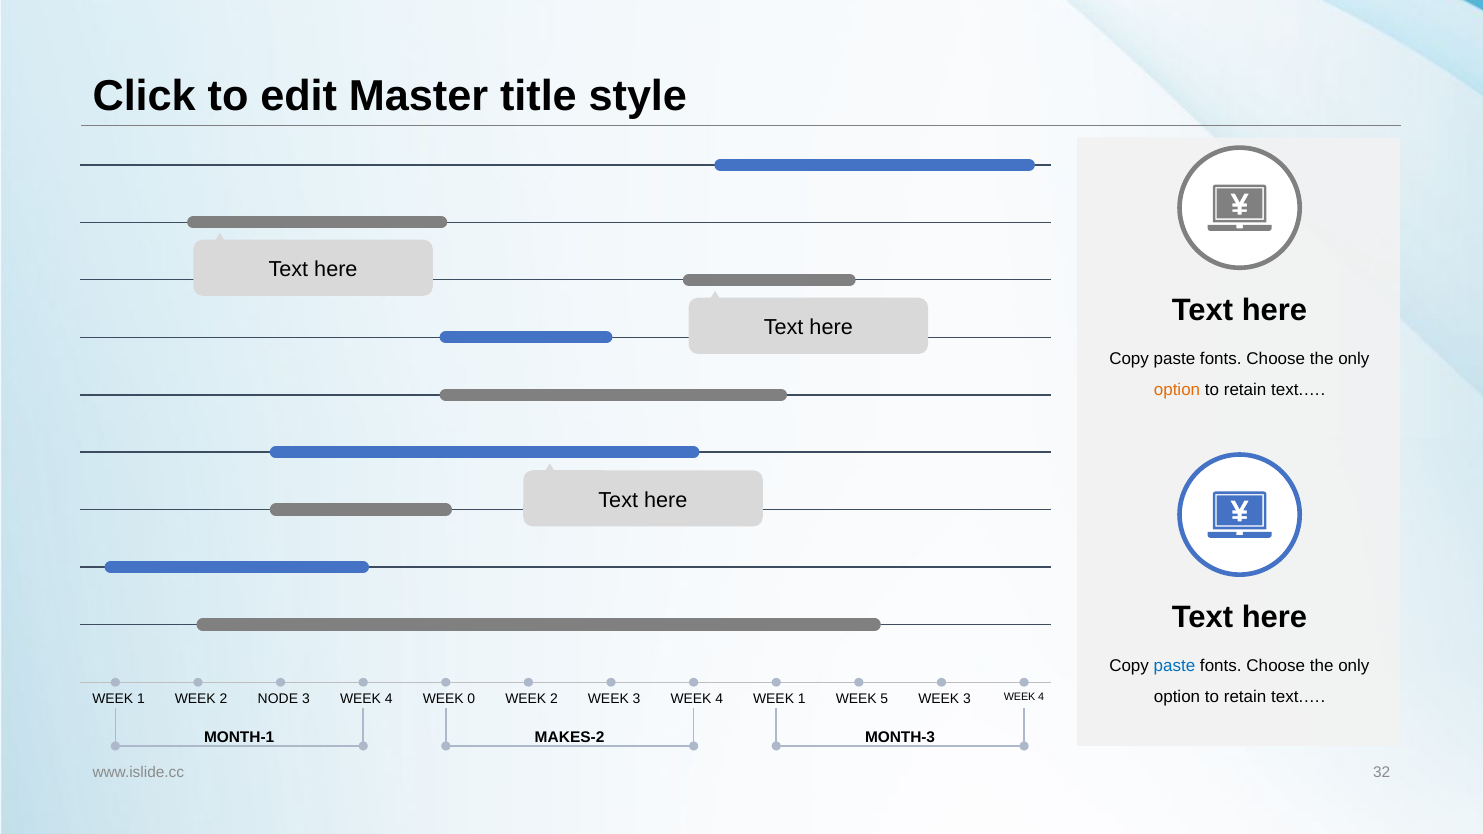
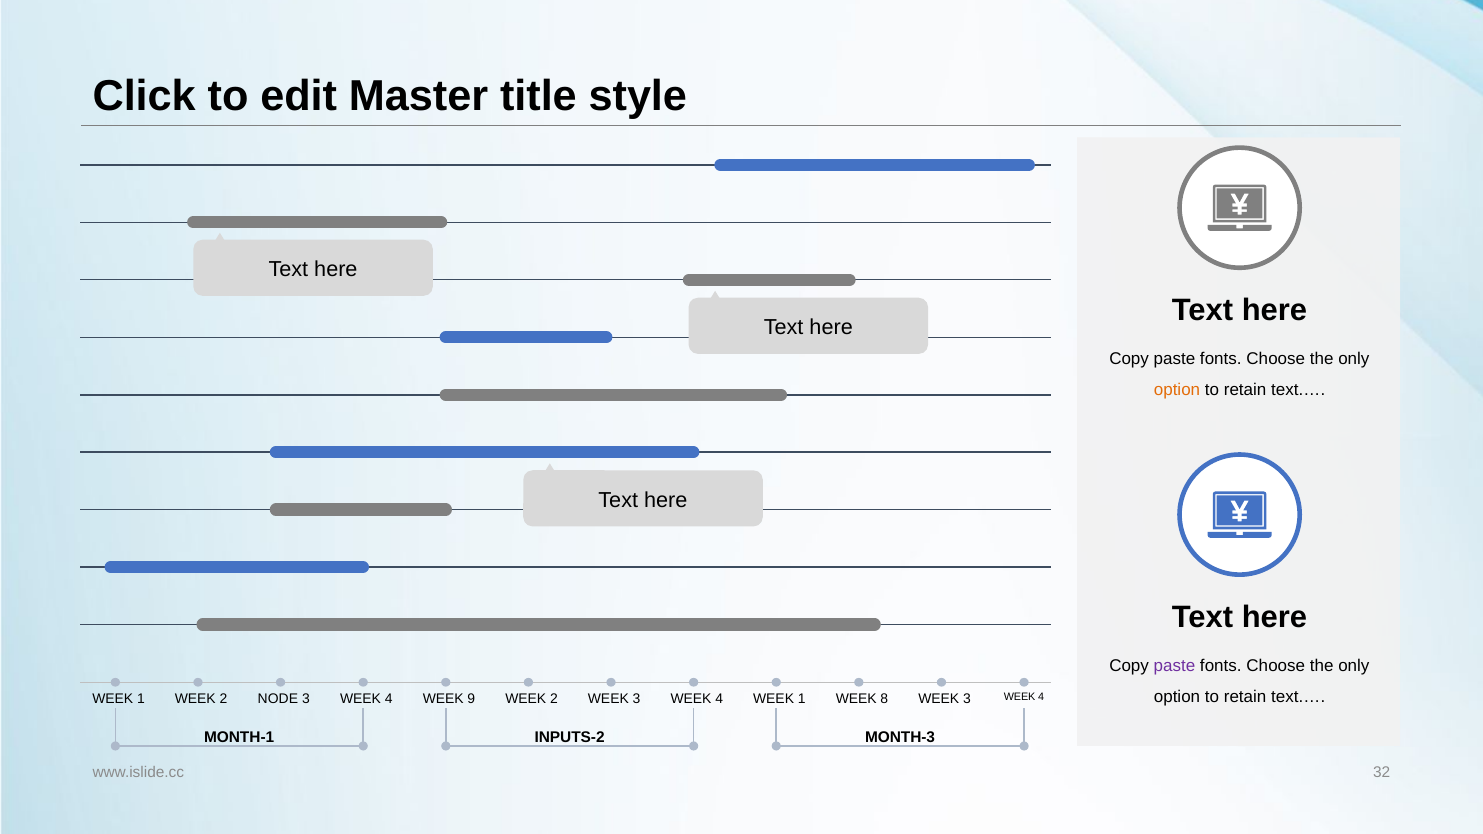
paste at (1175, 666) colour: blue -> purple
0: 0 -> 9
5: 5 -> 8
MAKES-2: MAKES-2 -> INPUTS-2
